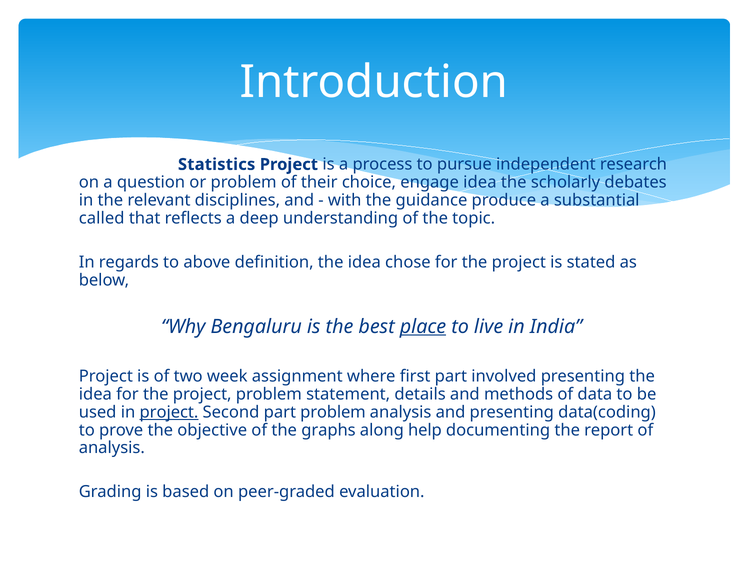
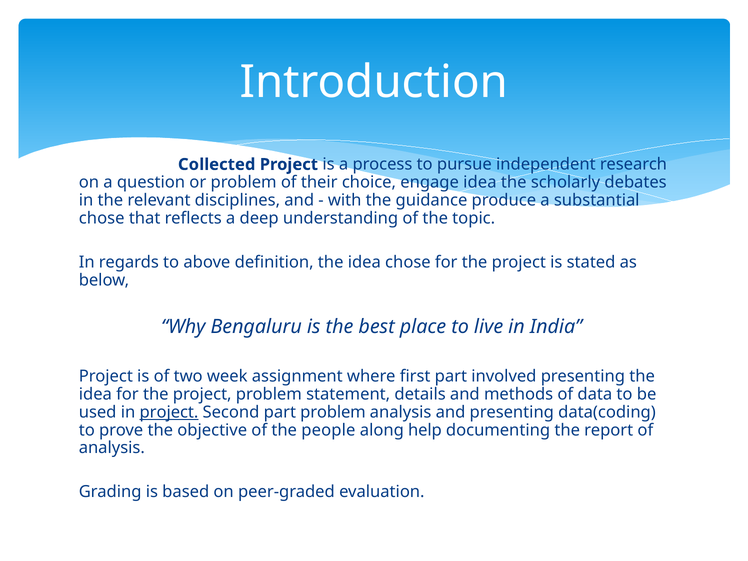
Statistics: Statistics -> Collected
called at (102, 218): called -> chose
place underline: present -> none
graphs: graphs -> people
